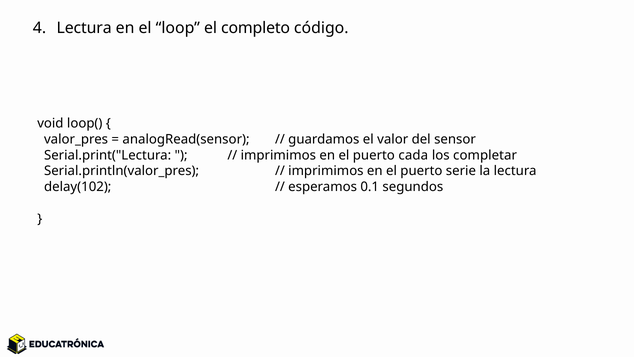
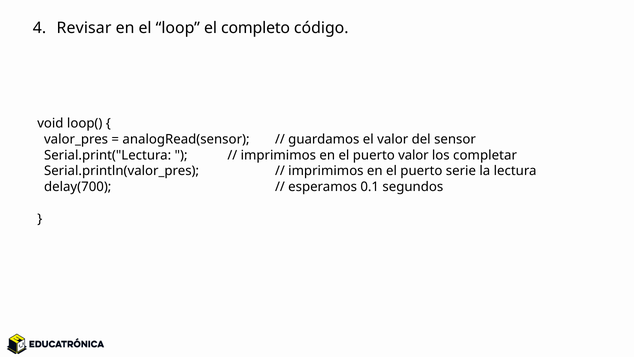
Lectura at (84, 28): Lectura -> Revisar
puerto cada: cada -> valor
delay(102: delay(102 -> delay(700
